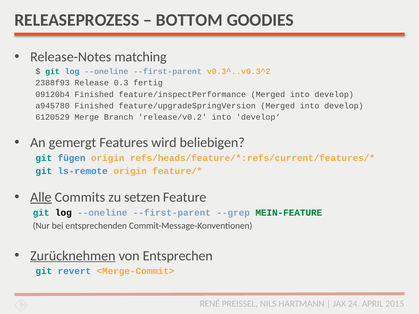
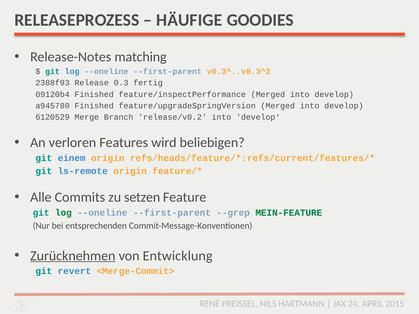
BOTTOM: BOTTOM -> HÄUFIGE
gemergt: gemergt -> verloren
fügen: fügen -> einem
Alle underline: present -> none
log at (63, 213) colour: black -> green
Entsprechen: Entsprechen -> Entwicklung
